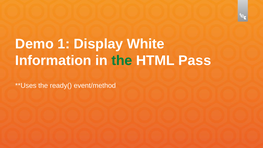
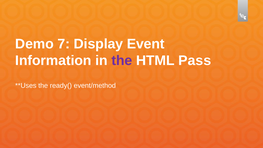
1: 1 -> 7
White: White -> Event
the at (122, 61) colour: green -> purple
